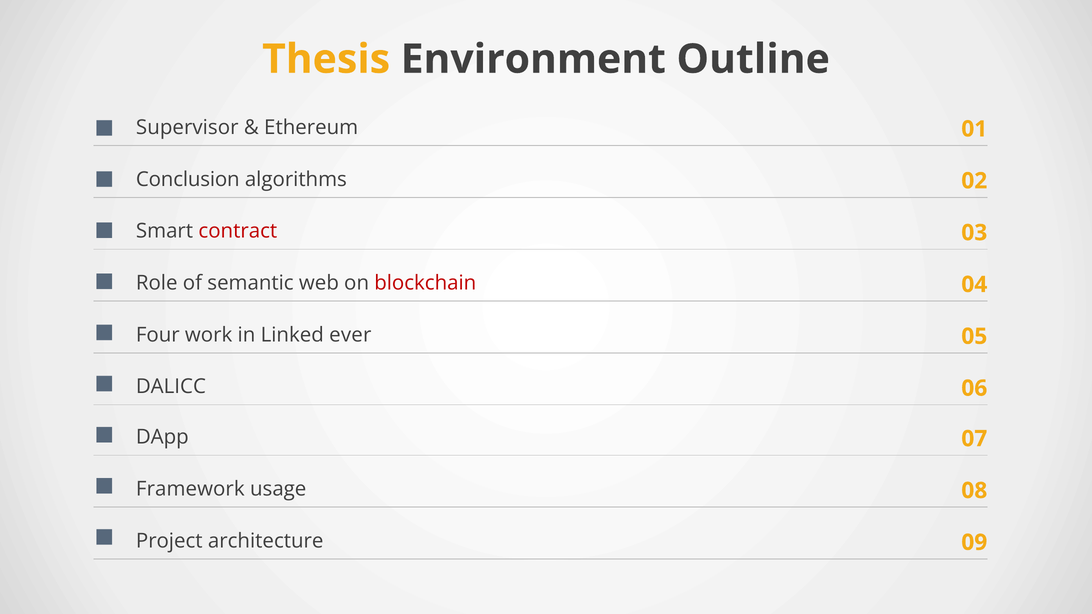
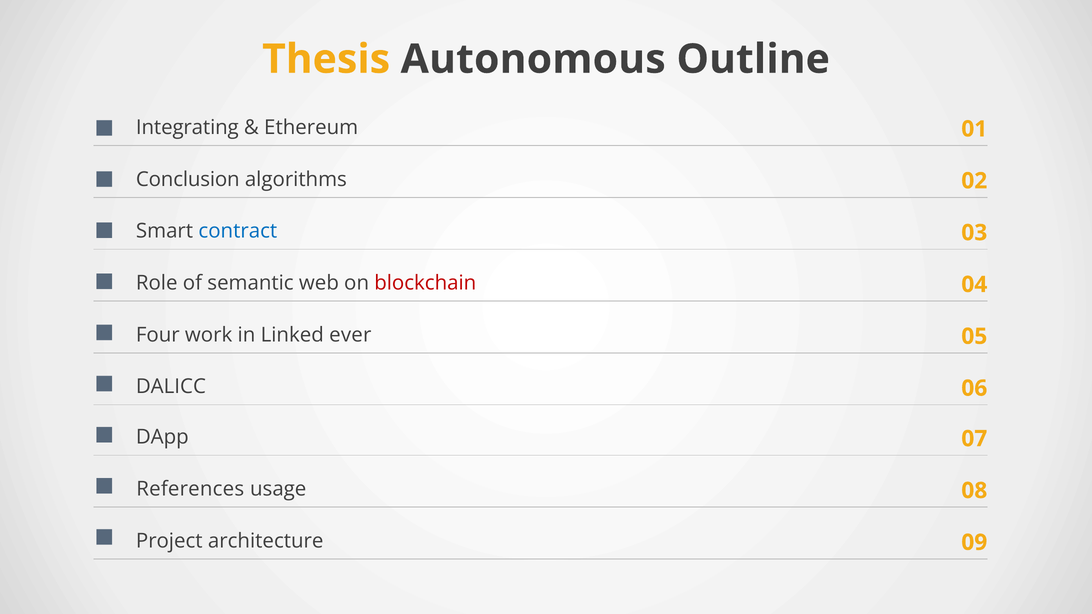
Environment: Environment -> Autonomous
Supervisor: Supervisor -> Integrating
contract colour: red -> blue
Framework: Framework -> References
